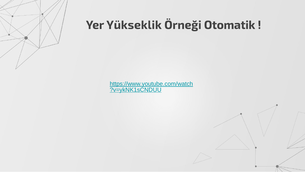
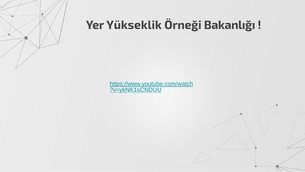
Otomatik: Otomatik -> Bakanlığı
